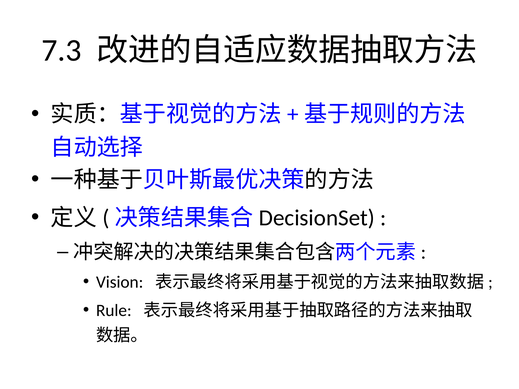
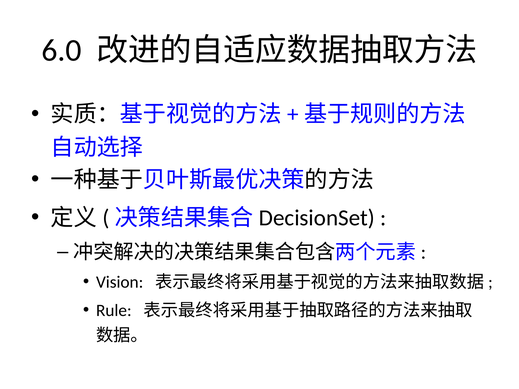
7.3: 7.3 -> 6.0
